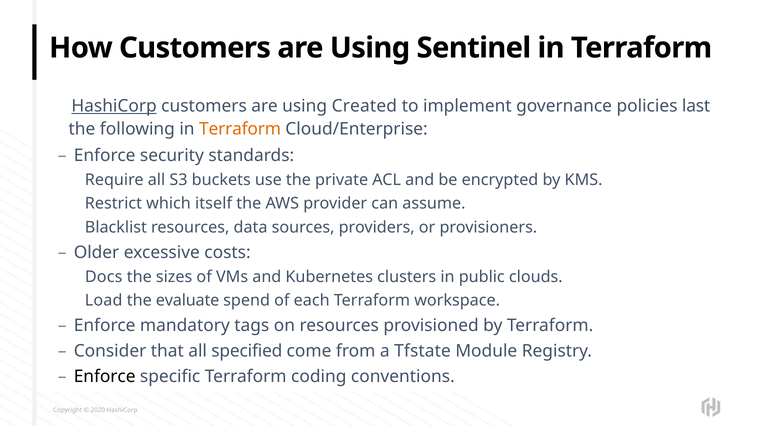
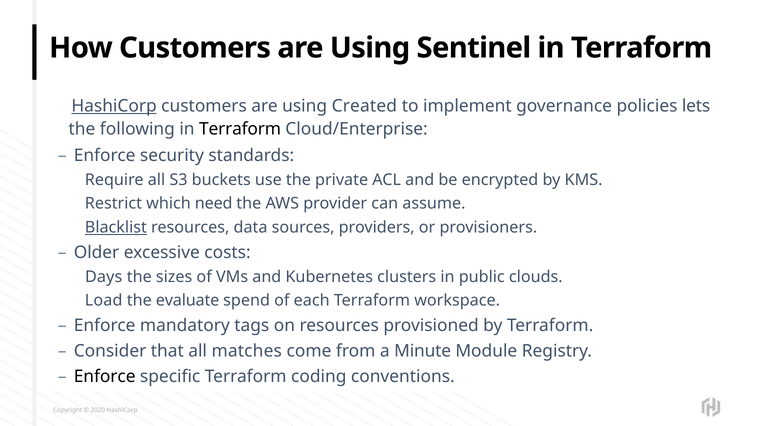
last: last -> lets
Terraform at (240, 129) colour: orange -> black
itself: itself -> need
Blacklist underline: none -> present
Docs: Docs -> Days
specified: specified -> matches
Tfstate: Tfstate -> Minute
